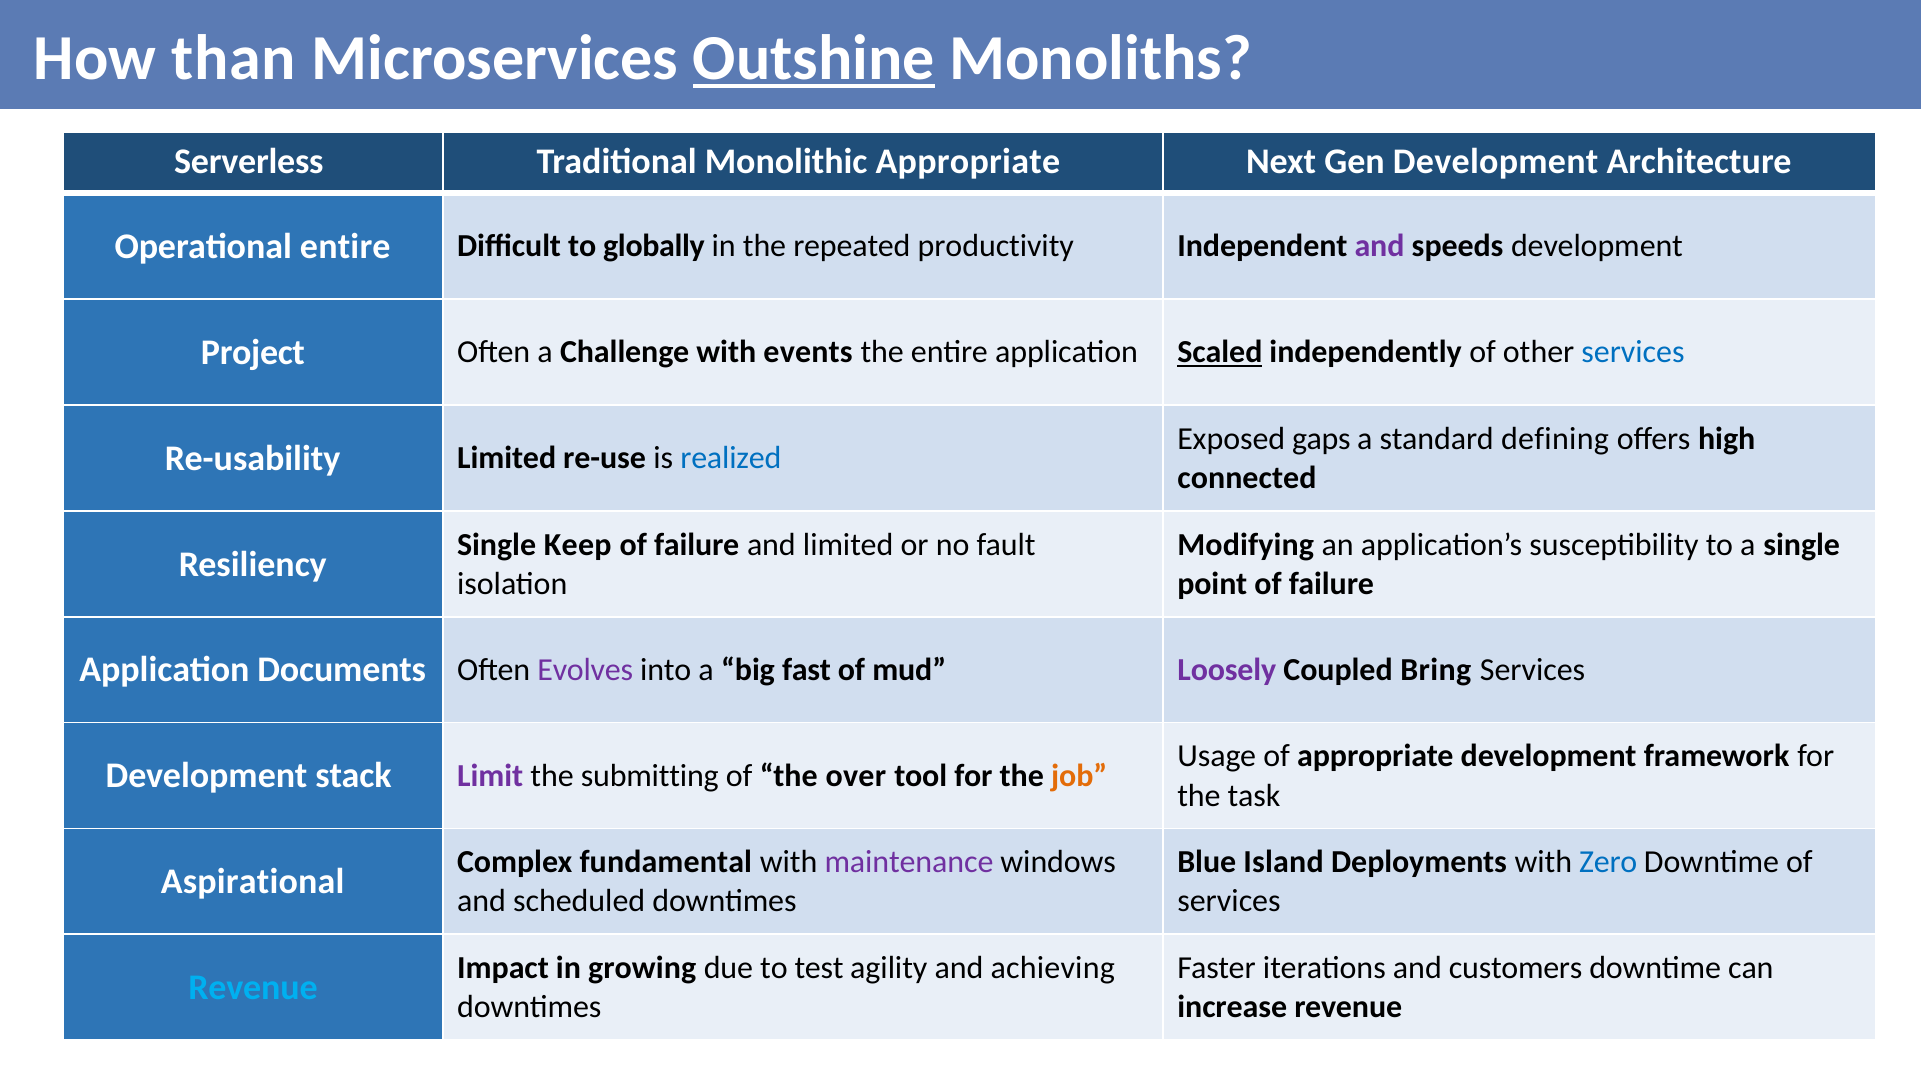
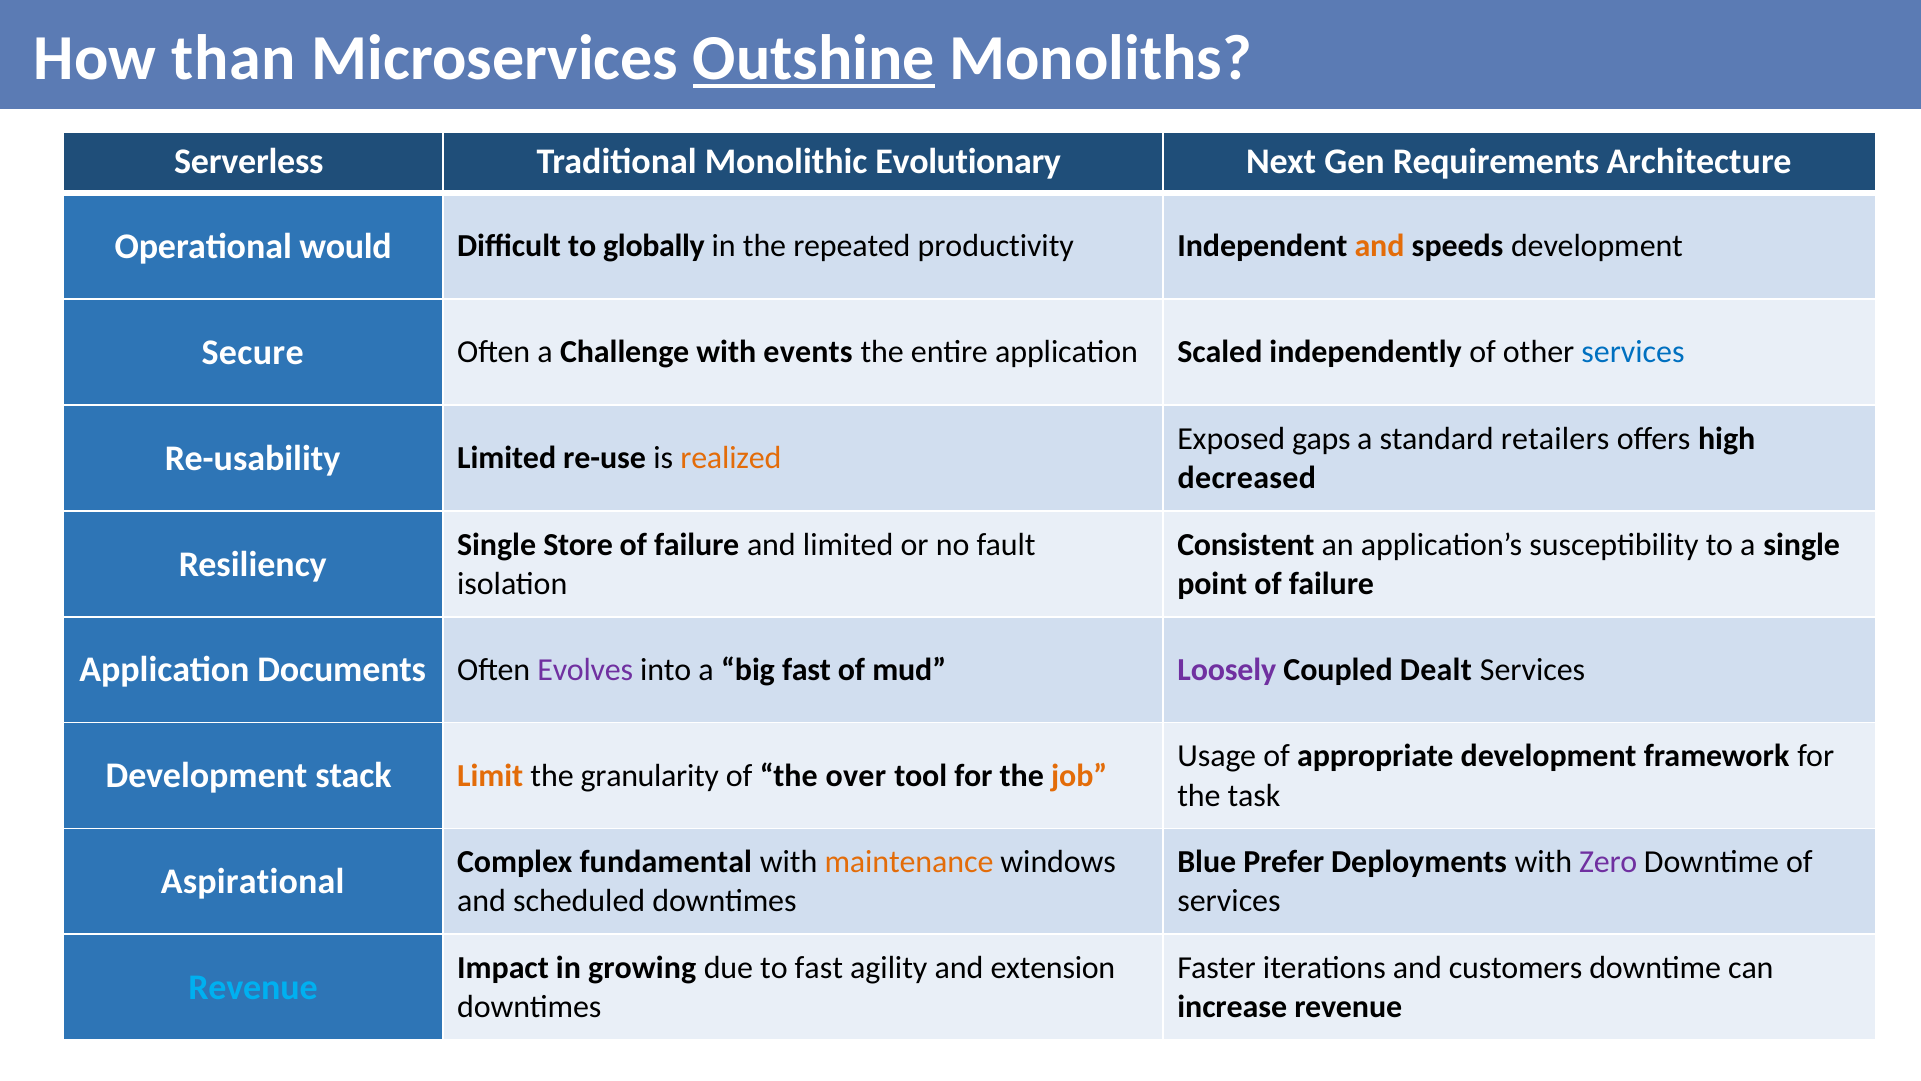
Monolithic Appropriate: Appropriate -> Evolutionary
Gen Development: Development -> Requirements
Operational entire: entire -> would
and at (1380, 246) colour: purple -> orange
Project: Project -> Secure
Scaled underline: present -> none
defining: defining -> retailers
realized colour: blue -> orange
connected: connected -> decreased
Keep: Keep -> Store
Modifying: Modifying -> Consistent
Bring: Bring -> Dealt
Limit colour: purple -> orange
submitting: submitting -> granularity
maintenance colour: purple -> orange
Island: Island -> Prefer
Zero colour: blue -> purple
to test: test -> fast
achieving: achieving -> extension
